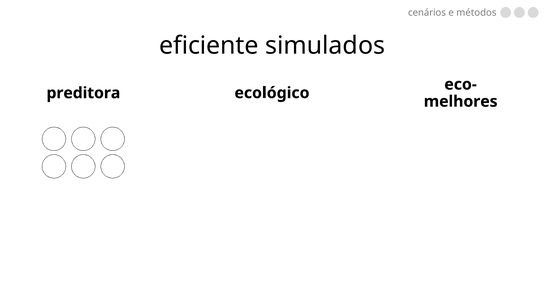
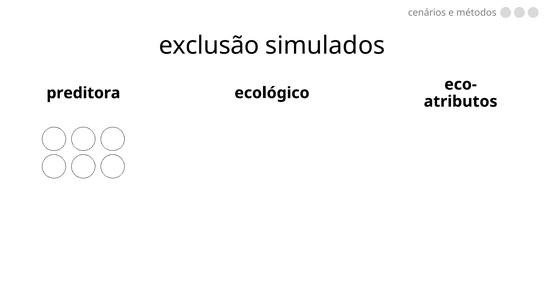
eficiente: eficiente -> exclusão
melhores: melhores -> atributos
